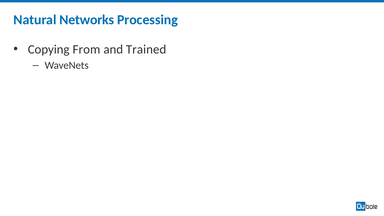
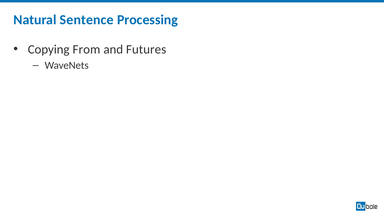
Networks: Networks -> Sentence
Trained: Trained -> Futures
